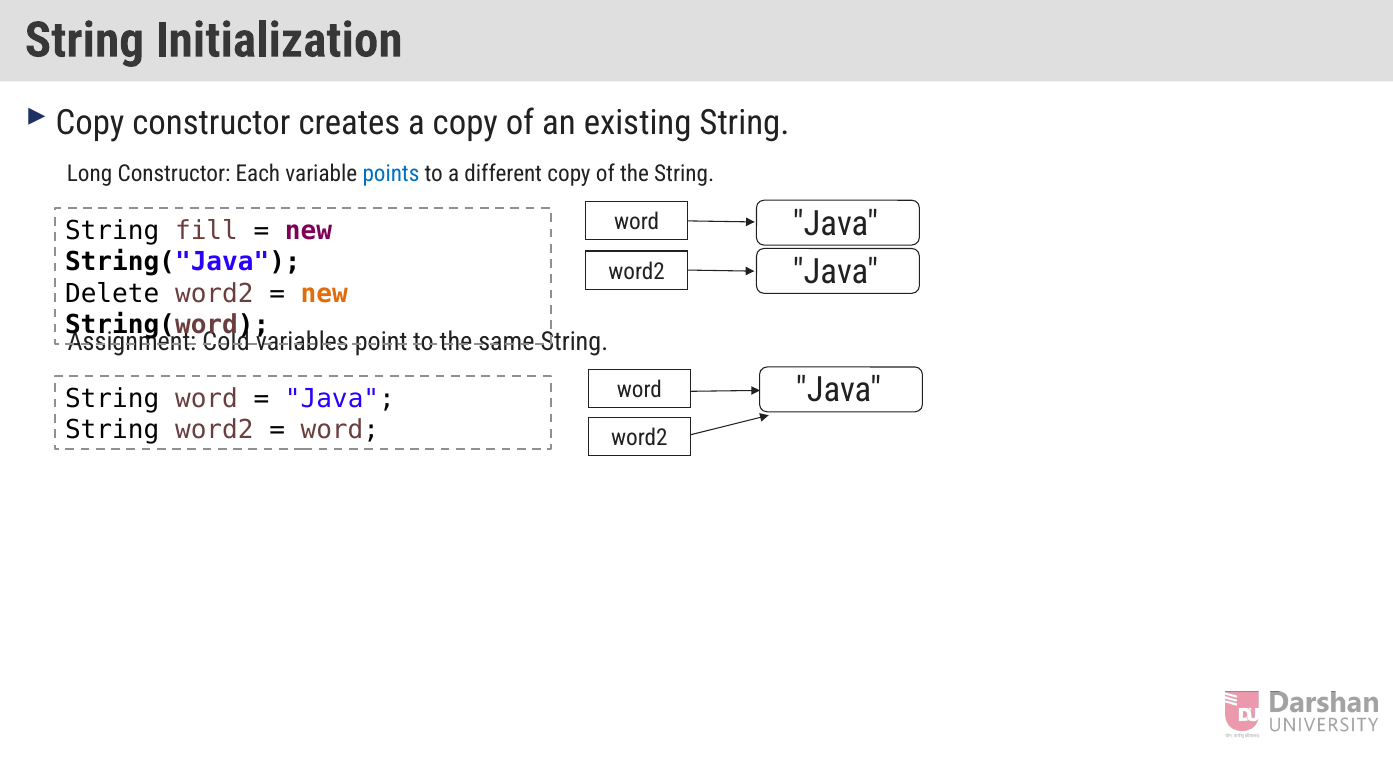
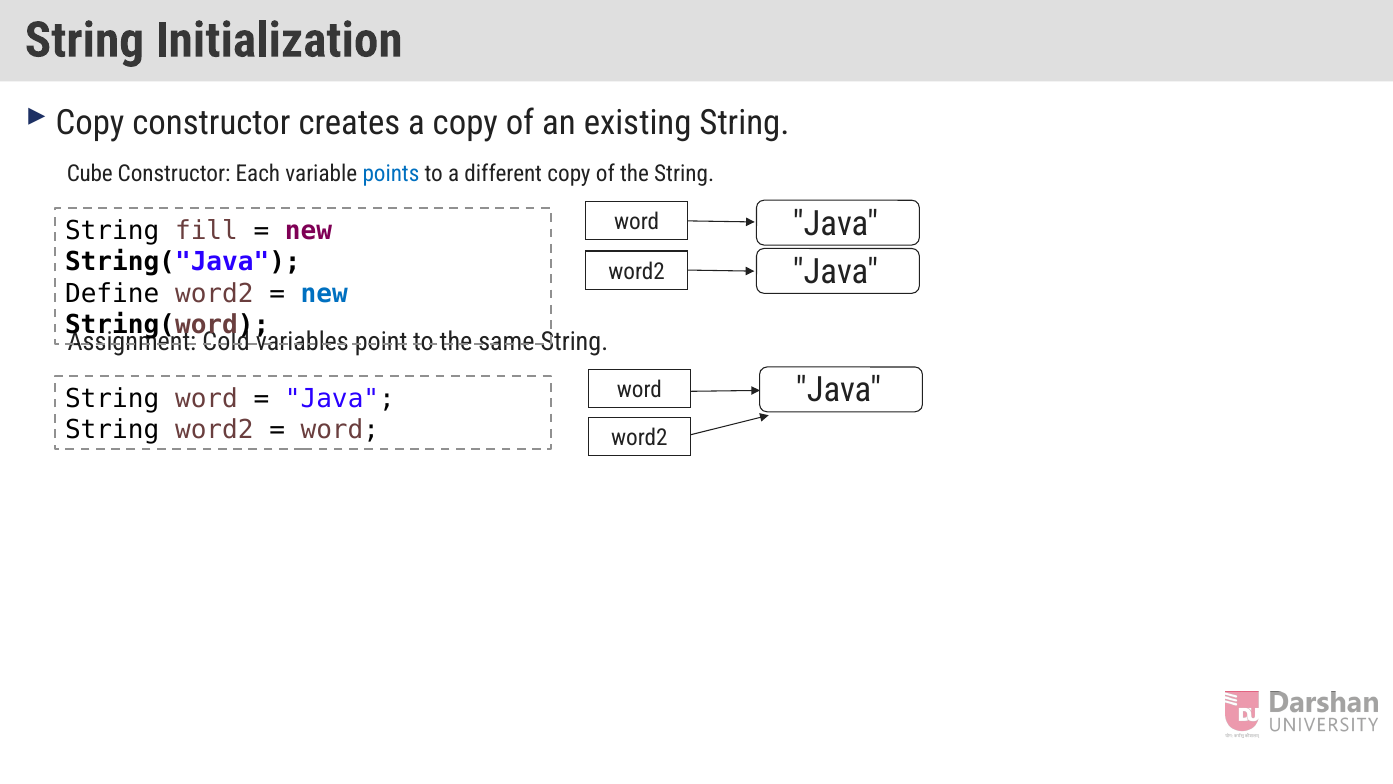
Long: Long -> Cube
Delete: Delete -> Define
new at (324, 293) colour: orange -> blue
